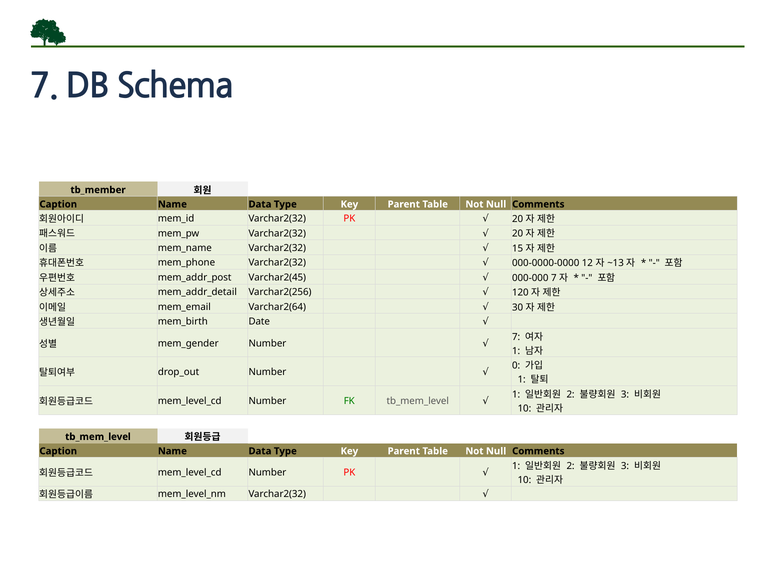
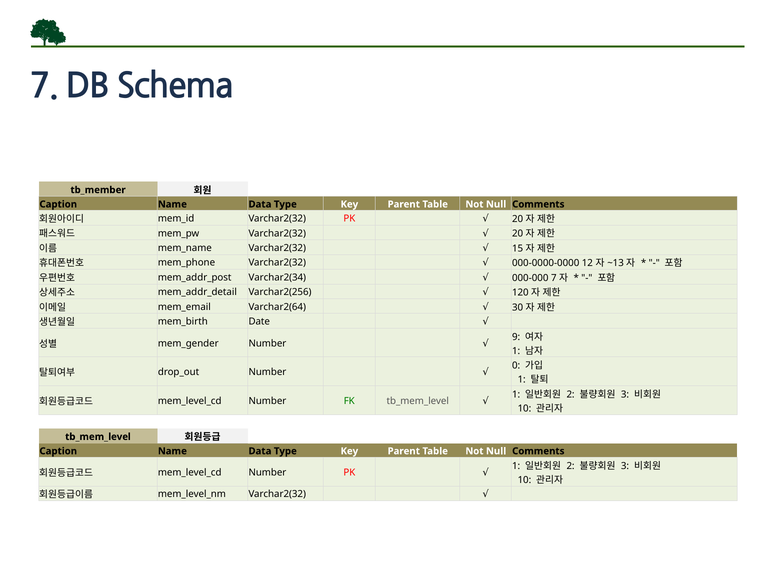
Varchar2(45: Varchar2(45 -> Varchar2(34
7 at (516, 337): 7 -> 9
